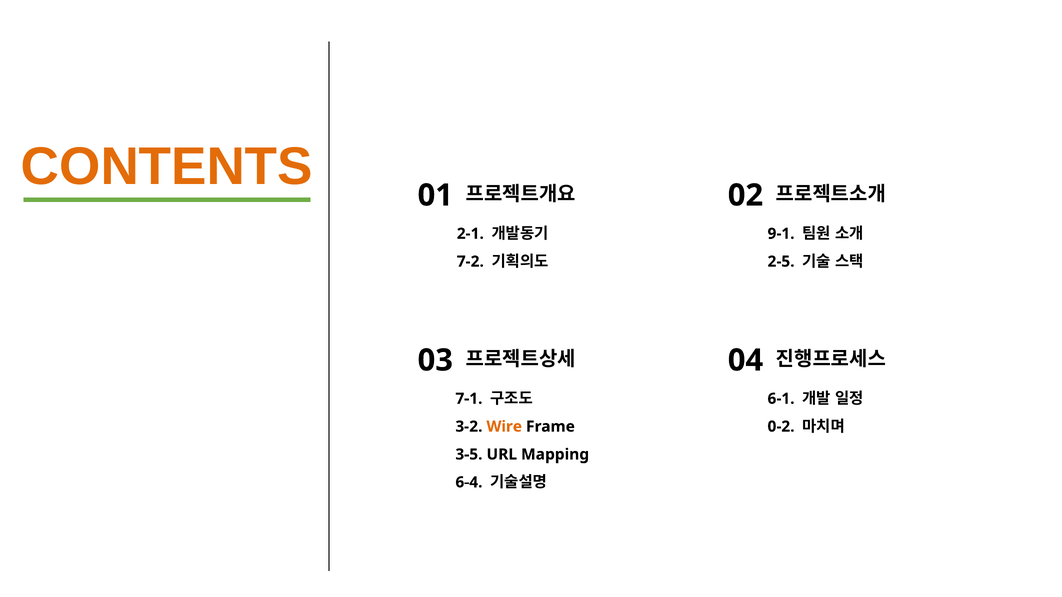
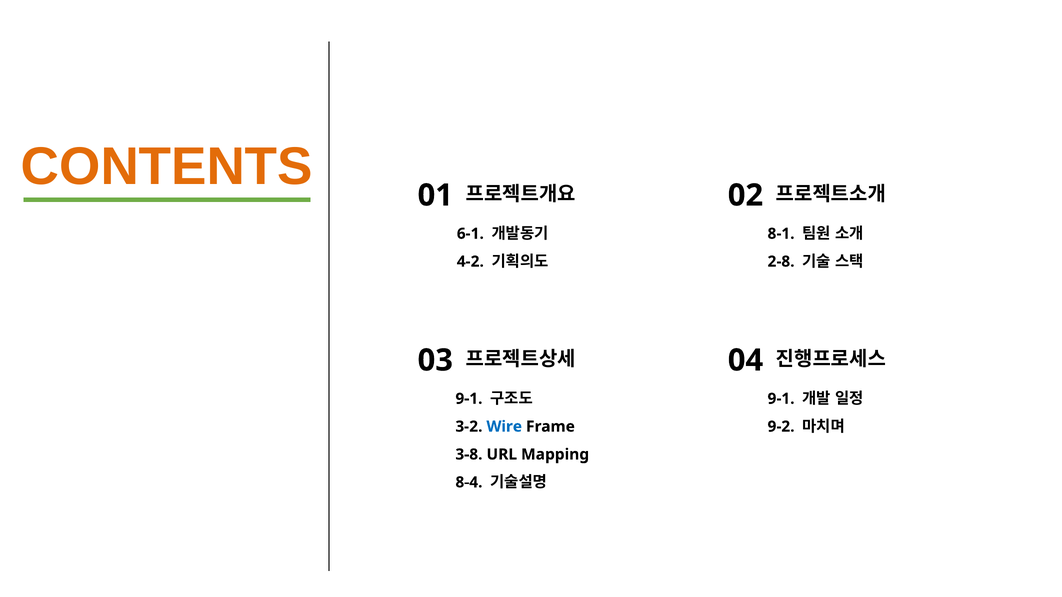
2-1: 2-1 -> 6-1
9-1: 9-1 -> 8-1
7-2: 7-2 -> 4-2
2-5: 2-5 -> 2-8
7-1 at (469, 399): 7-1 -> 9-1
6-1 at (781, 399): 6-1 -> 9-1
Wire colour: orange -> blue
0-2: 0-2 -> 9-2
3-5: 3-5 -> 3-8
6-4: 6-4 -> 8-4
